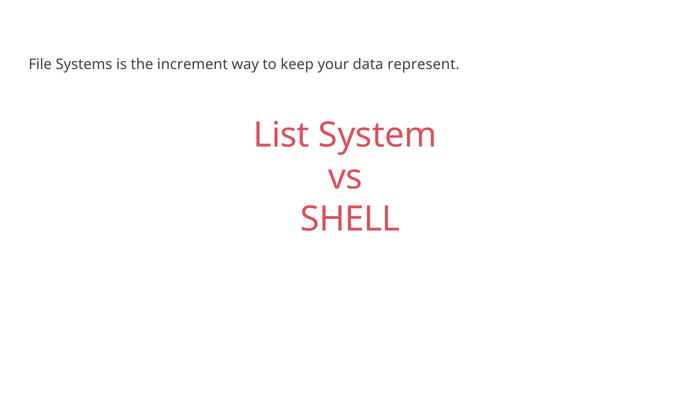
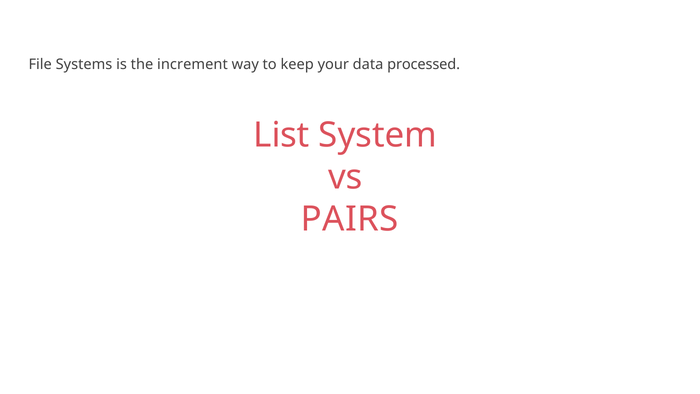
represent: represent -> processed
SHELL: SHELL -> PAIRS
